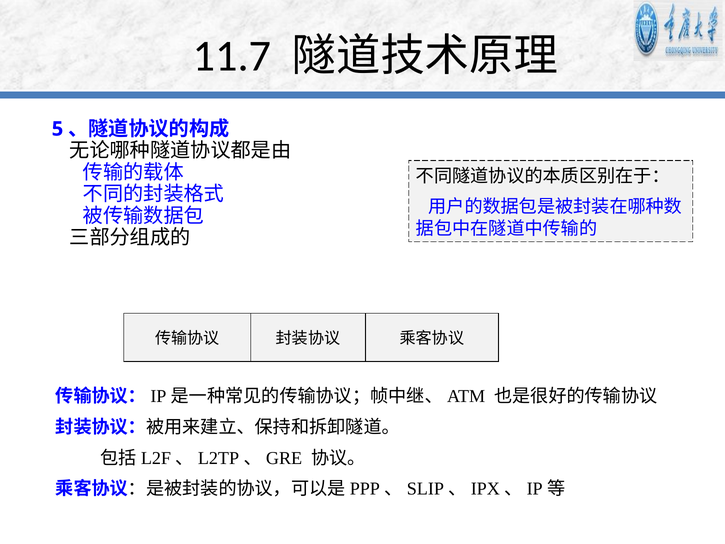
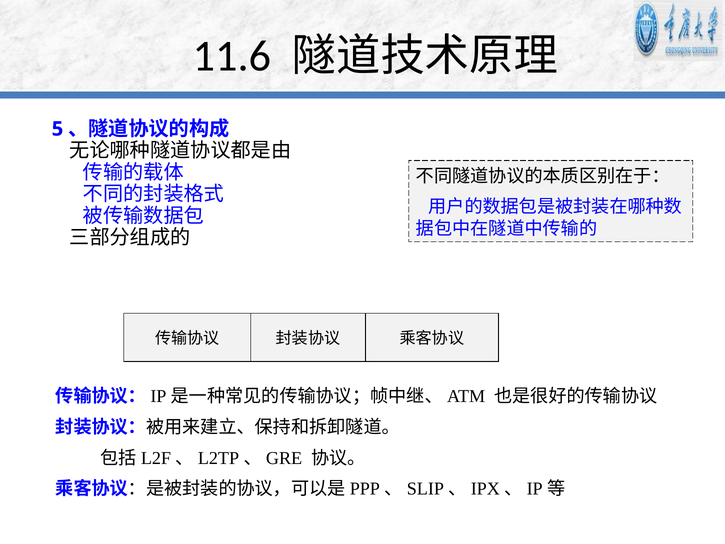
11.7: 11.7 -> 11.6
